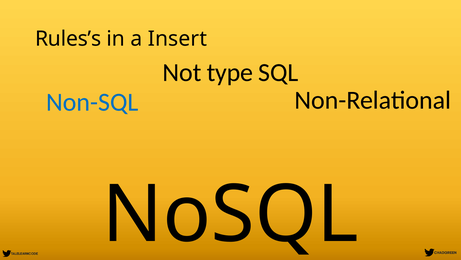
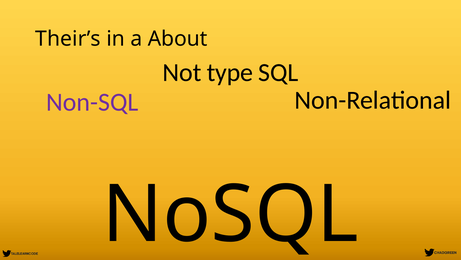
Rules’s: Rules’s -> Their’s
Insert: Insert -> About
Non-SQL colour: blue -> purple
